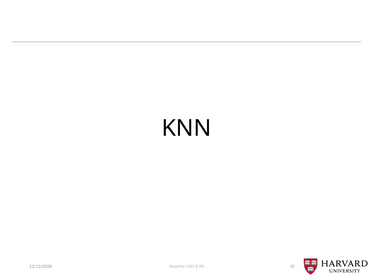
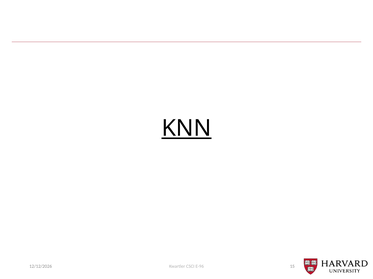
KNN underline: none -> present
